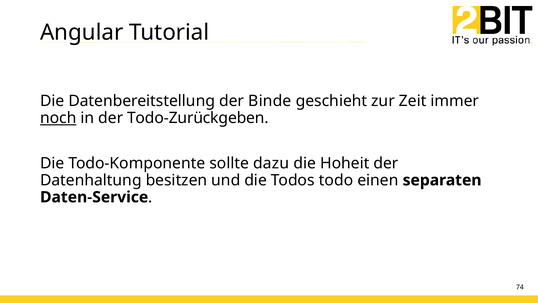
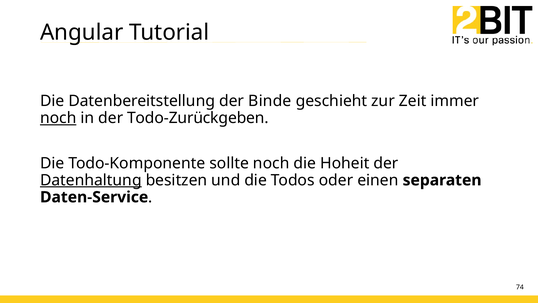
sollte dazu: dazu -> noch
Datenhaltung underline: none -> present
todo: todo -> oder
